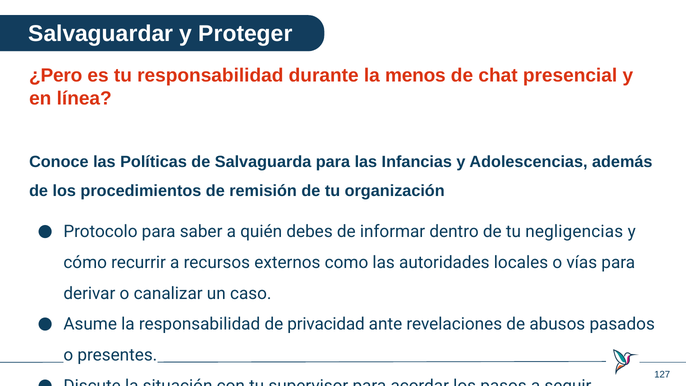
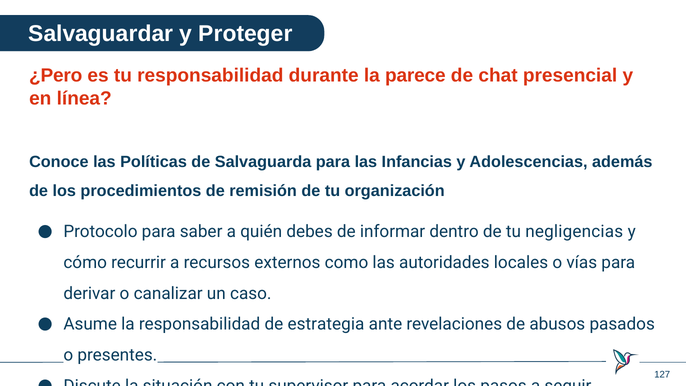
menos: menos -> parece
privacidad: privacidad -> estrategia
